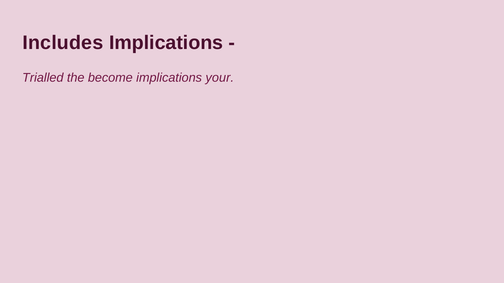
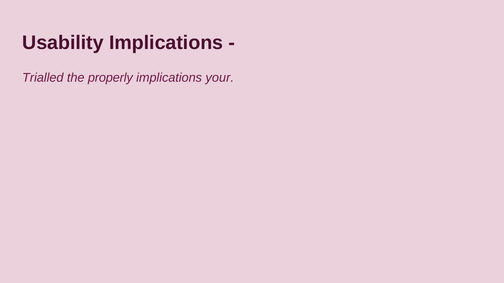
Includes: Includes -> Usability
become: become -> properly
